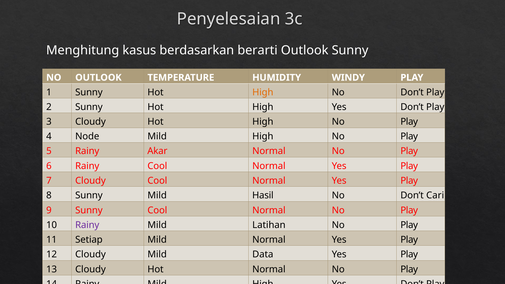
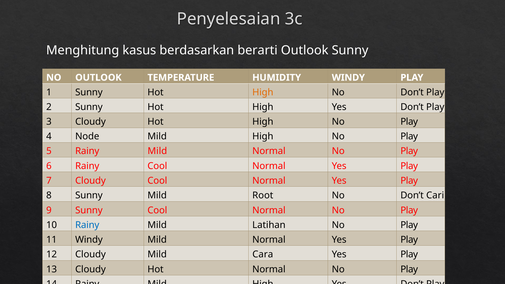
5 Rainy Akar: Akar -> Mild
Hasil: Hasil -> Root
Rainy at (87, 225) colour: purple -> blue
11 Setiap: Setiap -> Windy
Data: Data -> Cara
